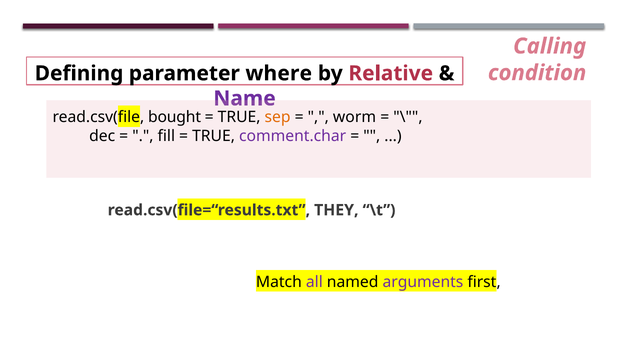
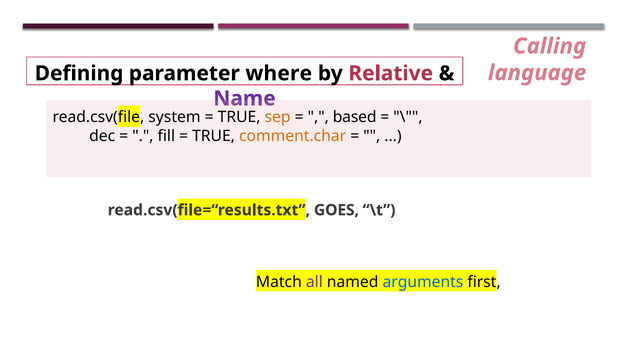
condition: condition -> language
bought: bought -> system
worm: worm -> based
comment.char colour: purple -> orange
THEY: THEY -> GOES
arguments colour: purple -> blue
